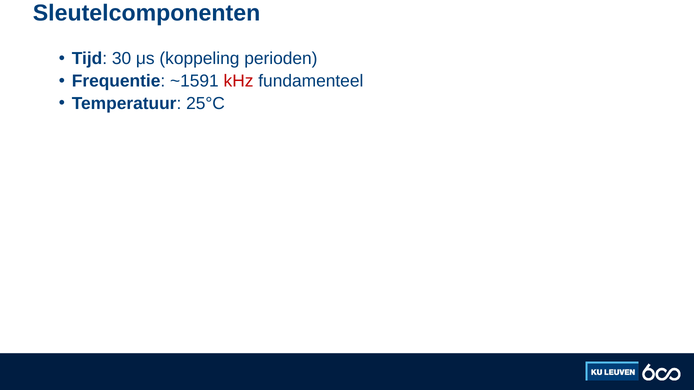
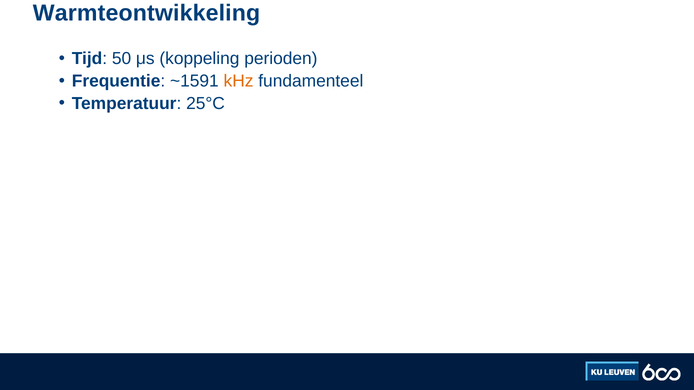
Sleutelcomponenten: Sleutelcomponenten -> Warmteontwikkeling
30: 30 -> 50
kHz colour: red -> orange
